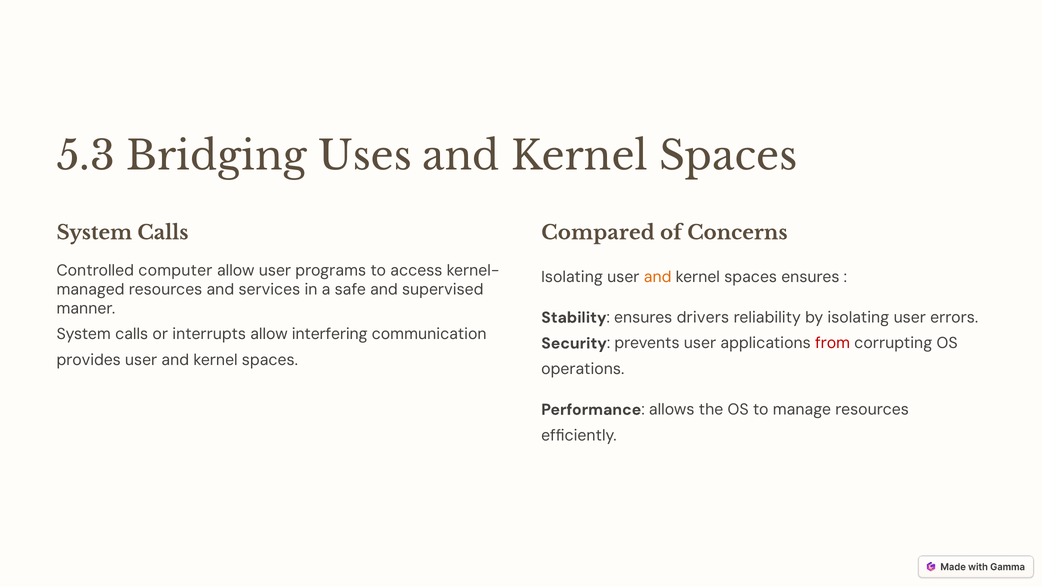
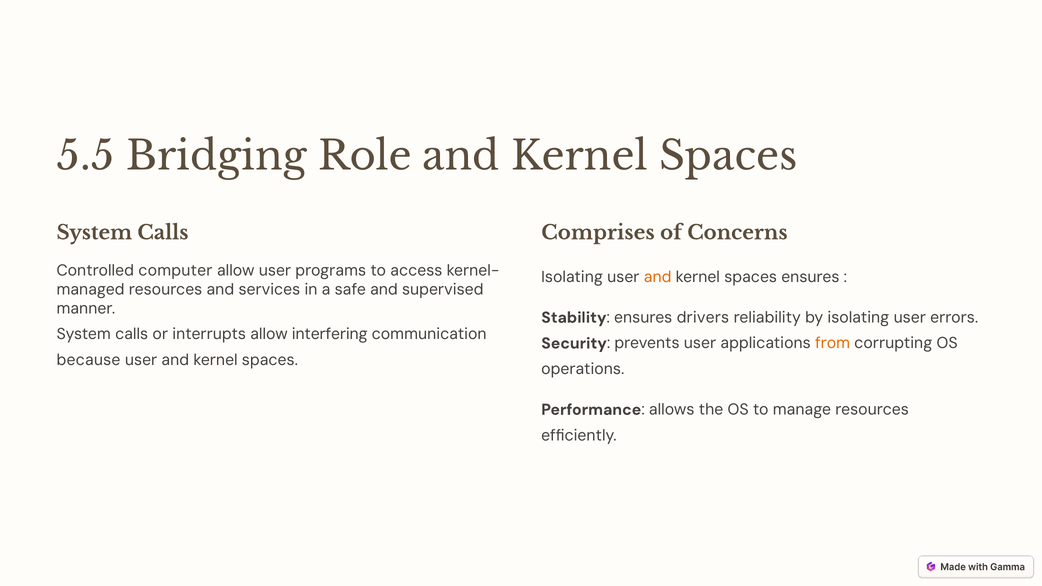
5.3: 5.3 -> 5.5
Uses: Uses -> Role
Compared: Compared -> Comprises
from colour: red -> orange
provides: provides -> because
